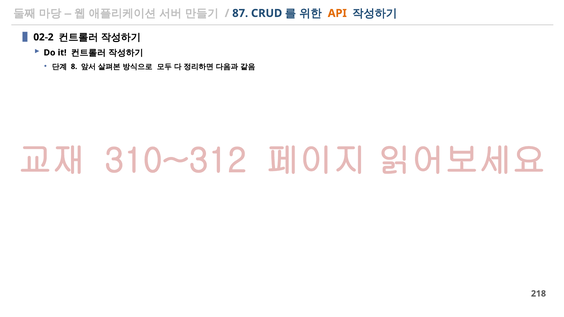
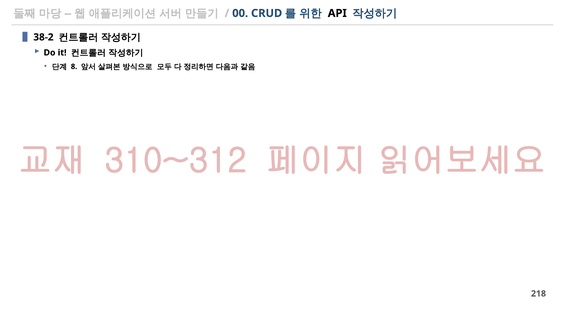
87: 87 -> 00
API colour: orange -> black
02-2: 02-2 -> 38-2
